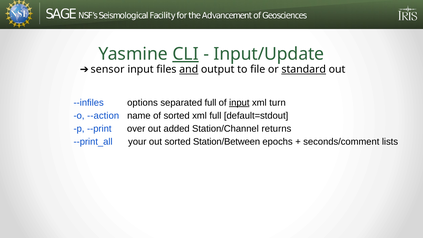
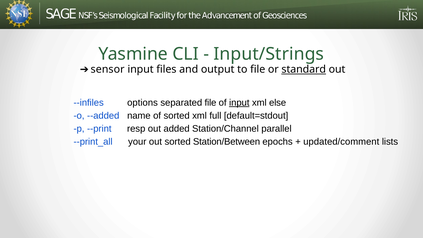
CLI underline: present -> none
Input/Update: Input/Update -> Input/Strings
and underline: present -> none
separated full: full -> file
turn: turn -> else
--action: --action -> --added
over: over -> resp
returns: returns -> parallel
seconds/comment: seconds/comment -> updated/comment
